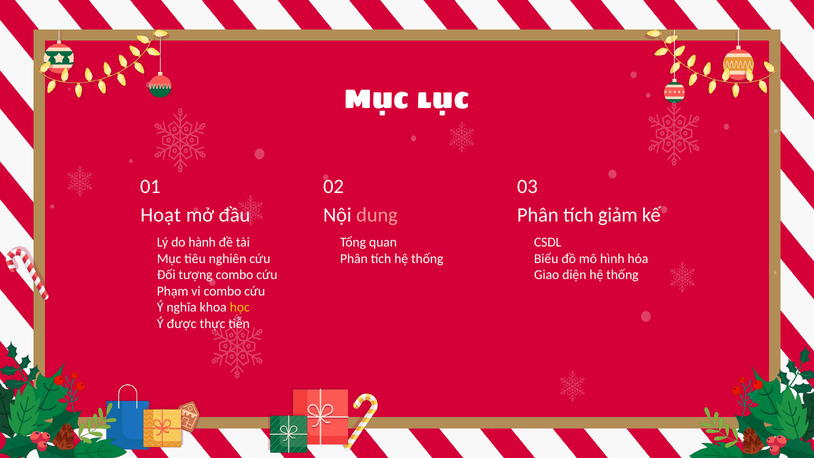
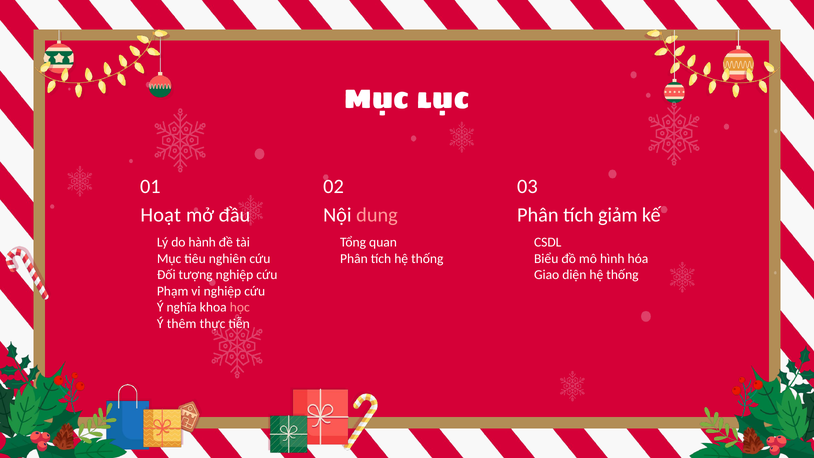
tượng combo: combo -> nghiệp
vi combo: combo -> nghiệp
học colour: yellow -> pink
được: được -> thêm
